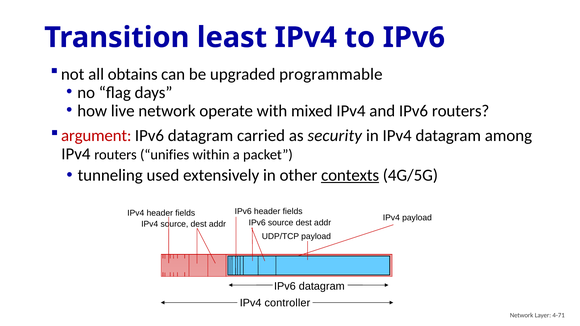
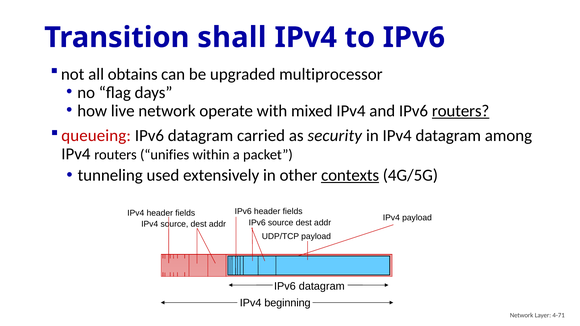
least: least -> shall
programmable: programmable -> multiprocessor
routers at (461, 111) underline: none -> present
argument: argument -> queueing
controller: controller -> beginning
